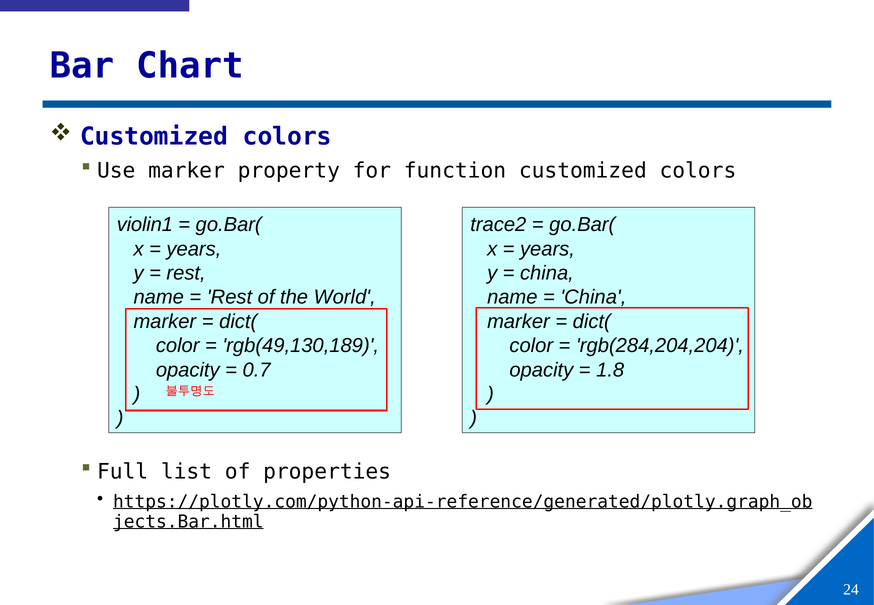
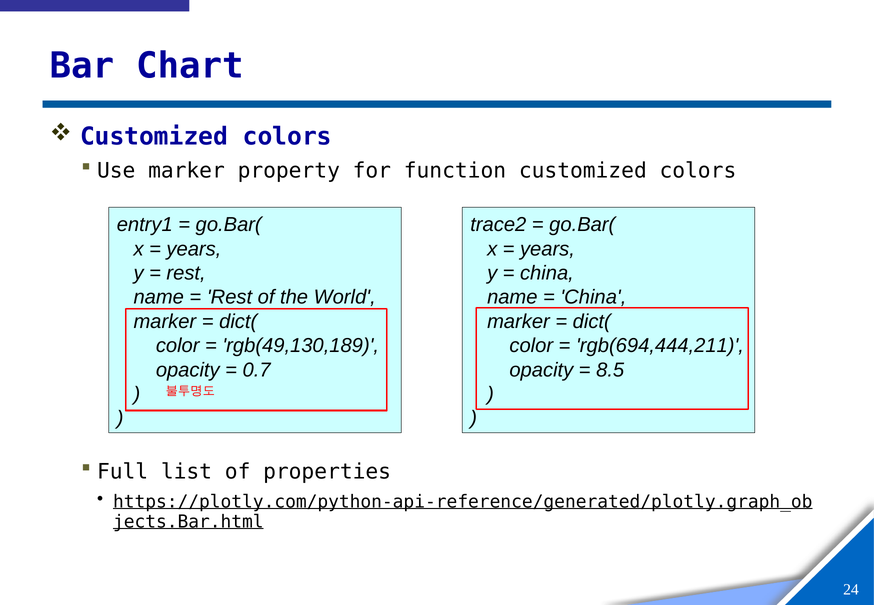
violin1: violin1 -> entry1
rgb(284,204,204: rgb(284,204,204 -> rgb(694,444,211
1.8: 1.8 -> 8.5
